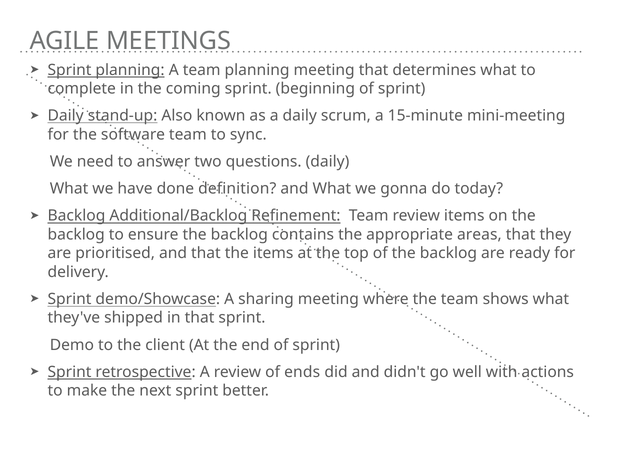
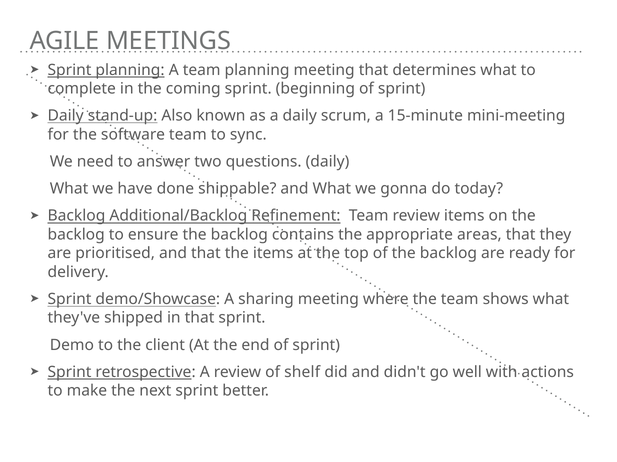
definition: definition -> shippable
ends: ends -> shelf
